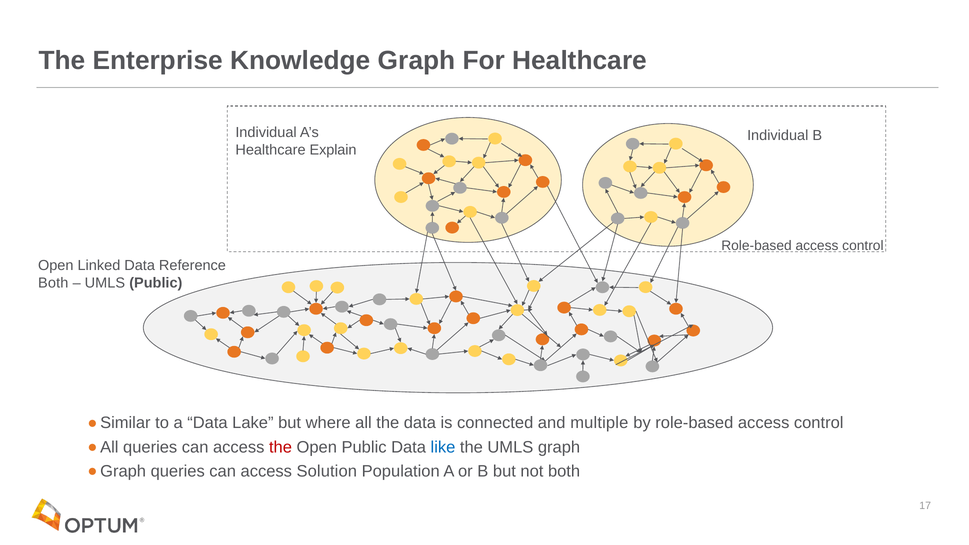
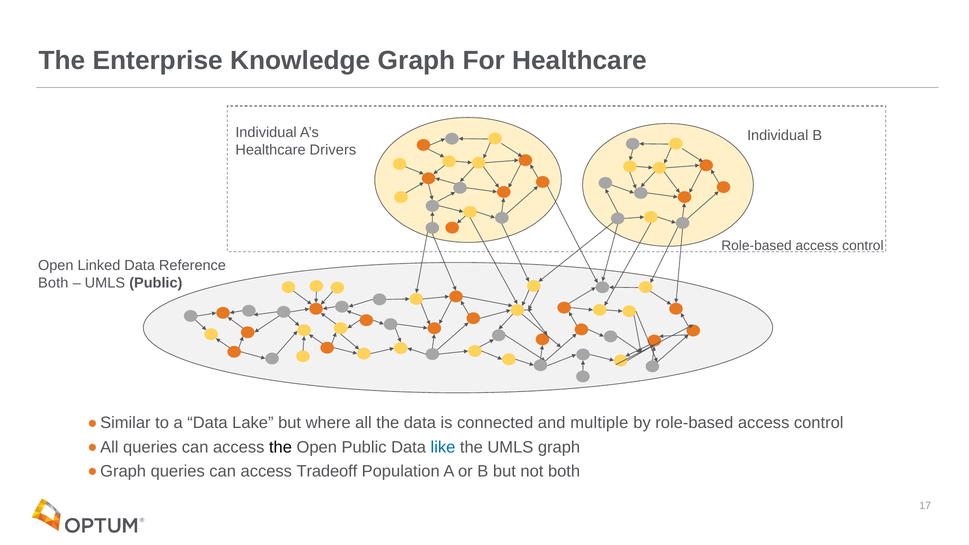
Explain: Explain -> Drivers
the at (281, 447) colour: red -> black
Solution: Solution -> Tradeoff
